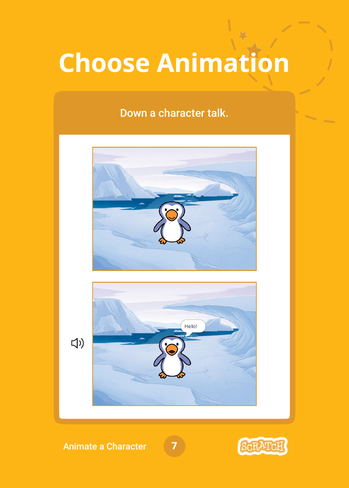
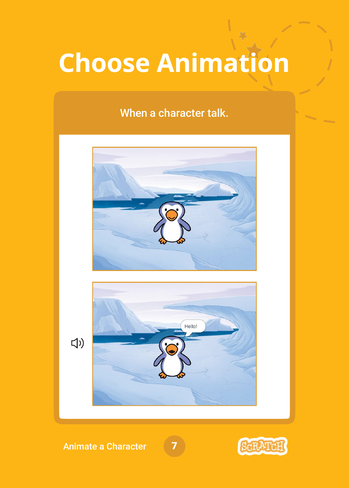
Down: Down -> When
